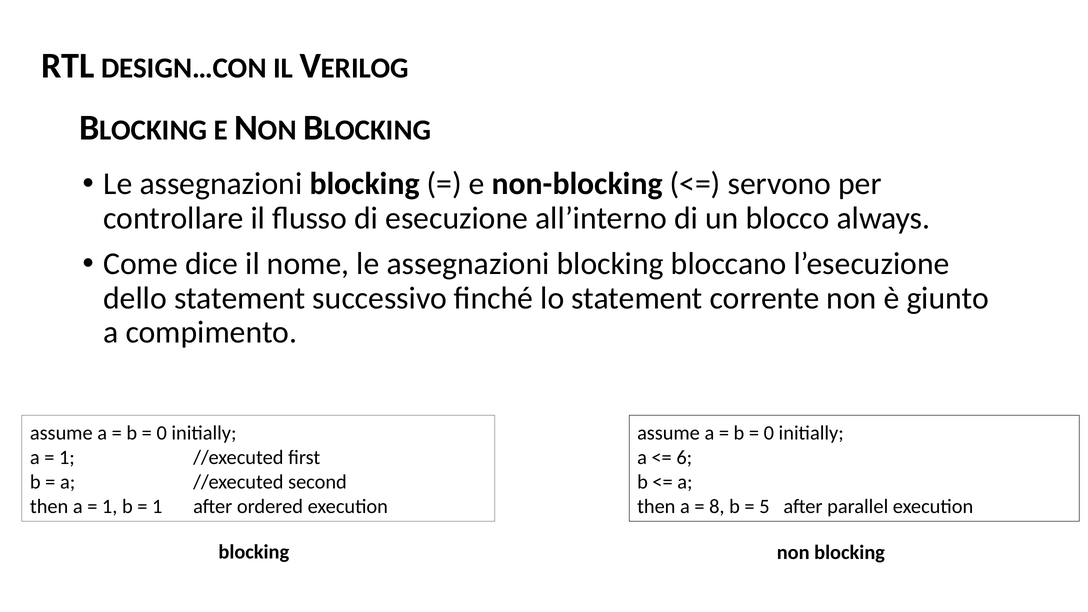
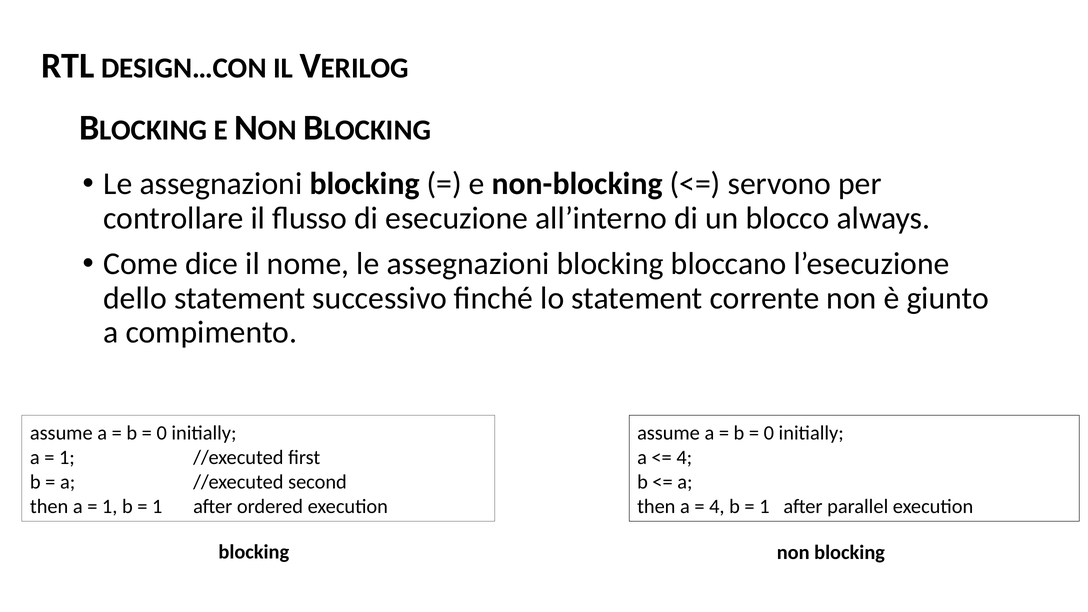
6 at (684, 457): 6 -> 4
8 at (717, 506): 8 -> 4
5 at (764, 506): 5 -> 1
